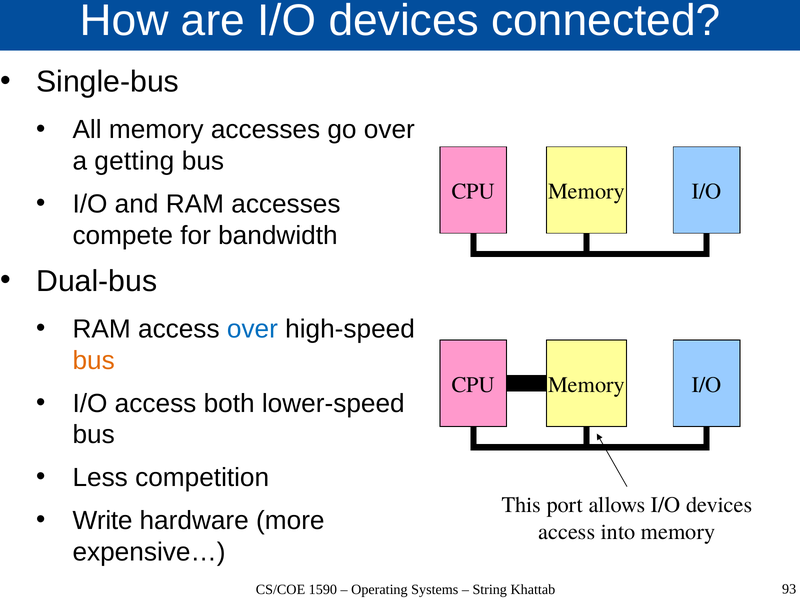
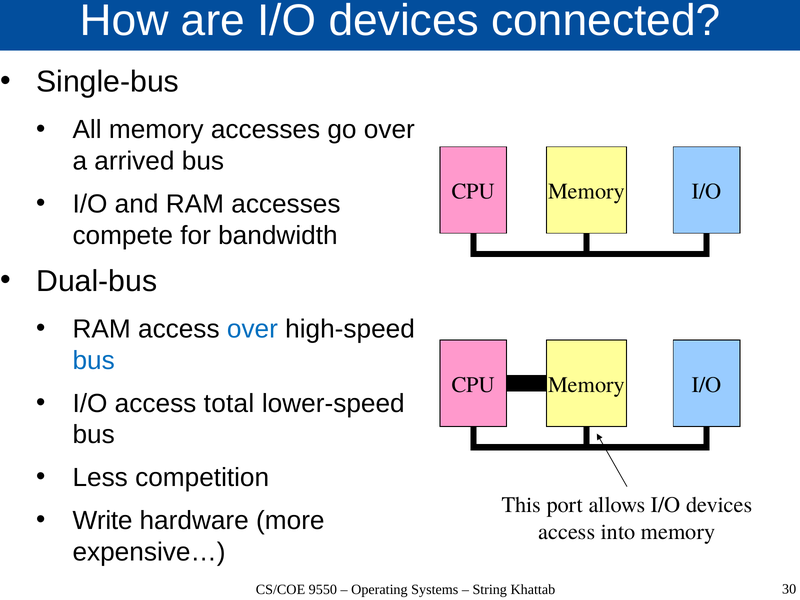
getting: getting -> arrived
bus at (94, 360) colour: orange -> blue
both: both -> total
1590: 1590 -> 9550
93: 93 -> 30
